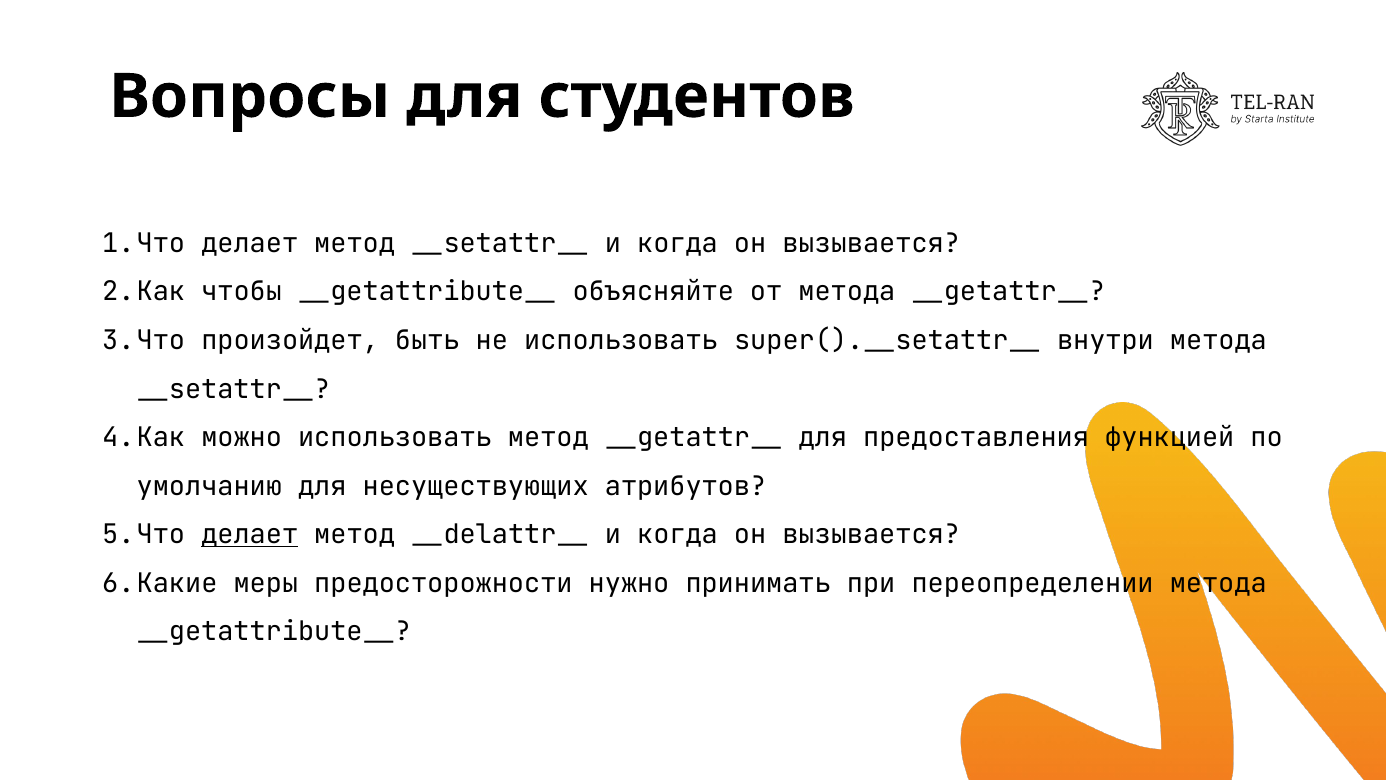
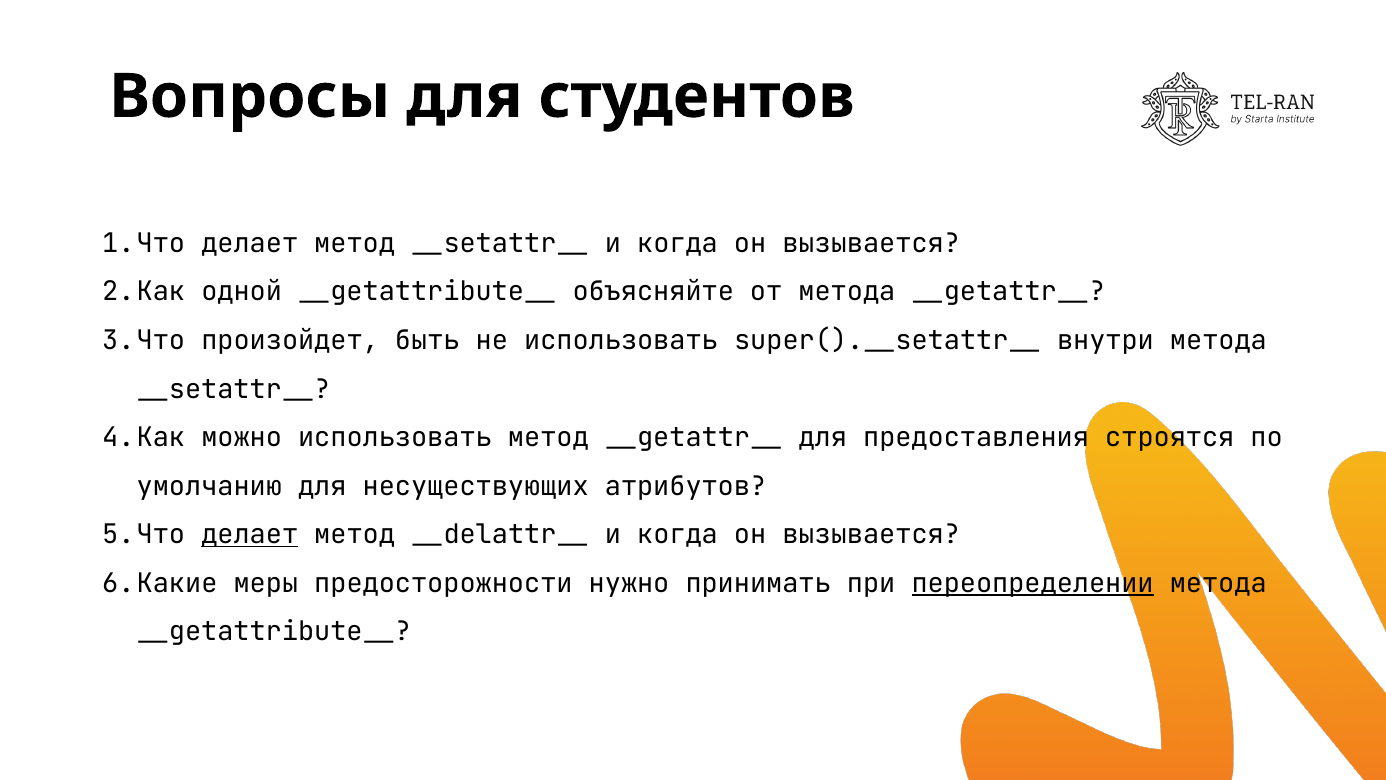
чтобы: чтобы -> одной
функцией: функцией -> строятся
переопределении underline: none -> present
